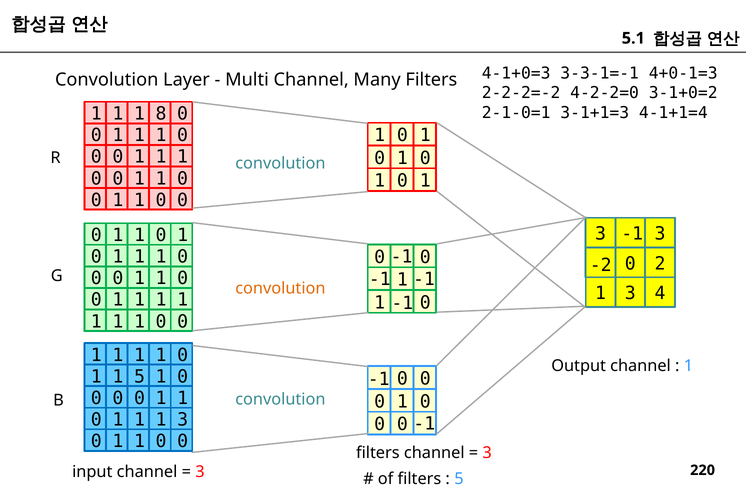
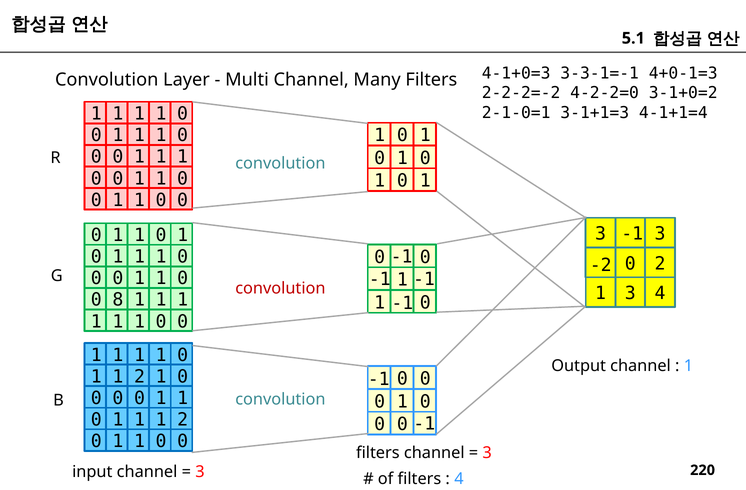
8 at (161, 114): 8 -> 1
convolution at (280, 289) colour: orange -> red
1 at (118, 300): 1 -> 8
5 at (139, 377): 5 -> 2
1 1 1 3: 3 -> 2
5 at (459, 479): 5 -> 4
